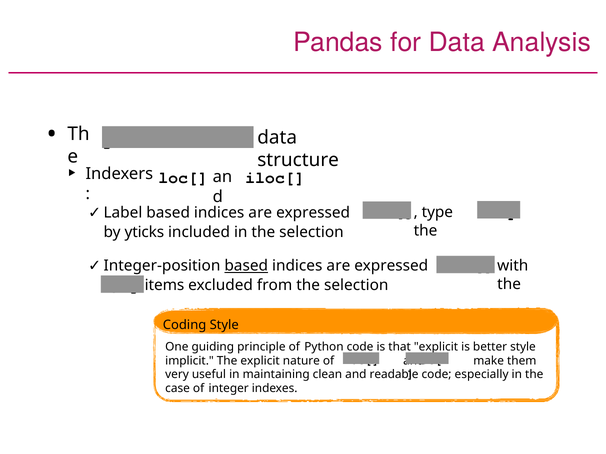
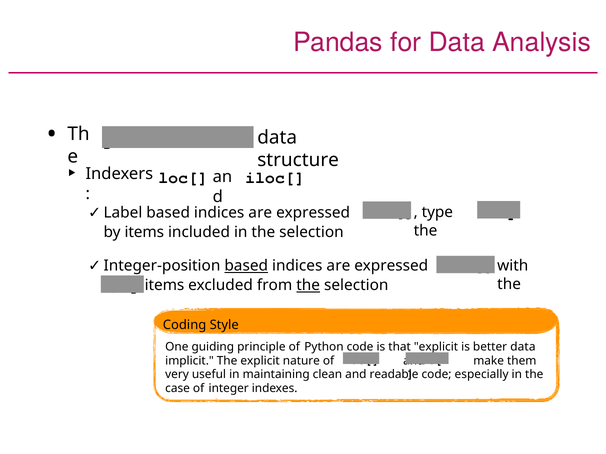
by yticks: yticks -> items
the at (308, 286) underline: none -> present
better style: style -> data
